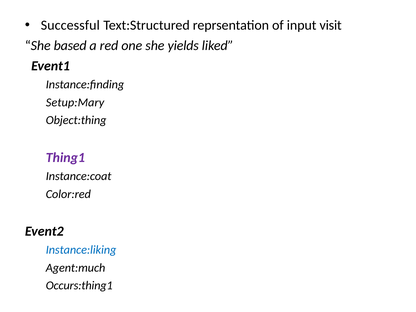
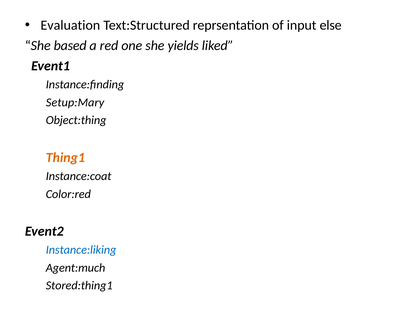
Successful: Successful -> Evaluation
visit: visit -> else
Thing1 colour: purple -> orange
Occurs:thing1: Occurs:thing1 -> Stored:thing1
